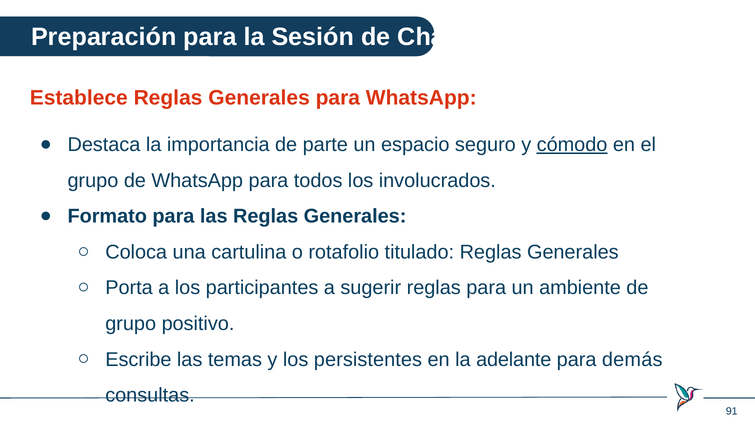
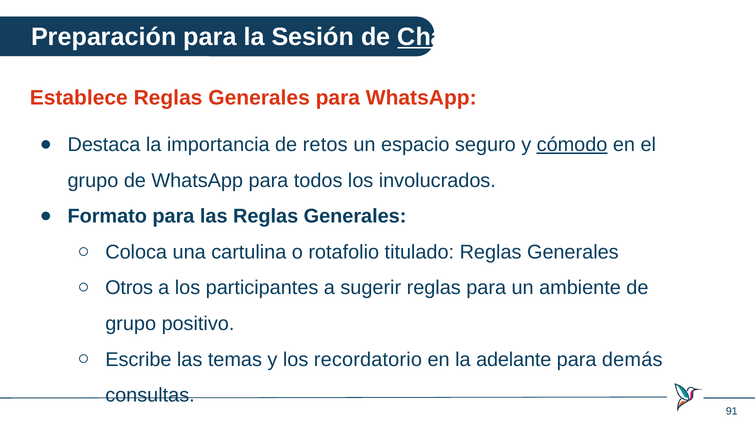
Chat underline: none -> present
parte: parte -> retos
Porta: Porta -> Otros
persistentes: persistentes -> recordatorio
